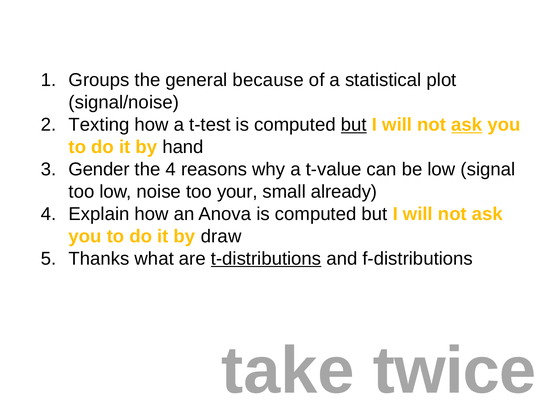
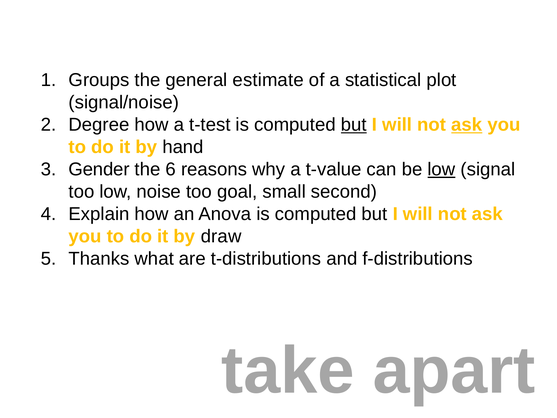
because: because -> estimate
Texting: Texting -> Degree
the 4: 4 -> 6
low at (441, 169) underline: none -> present
your: your -> goal
already: already -> second
t-distributions underline: present -> none
twice: twice -> apart
